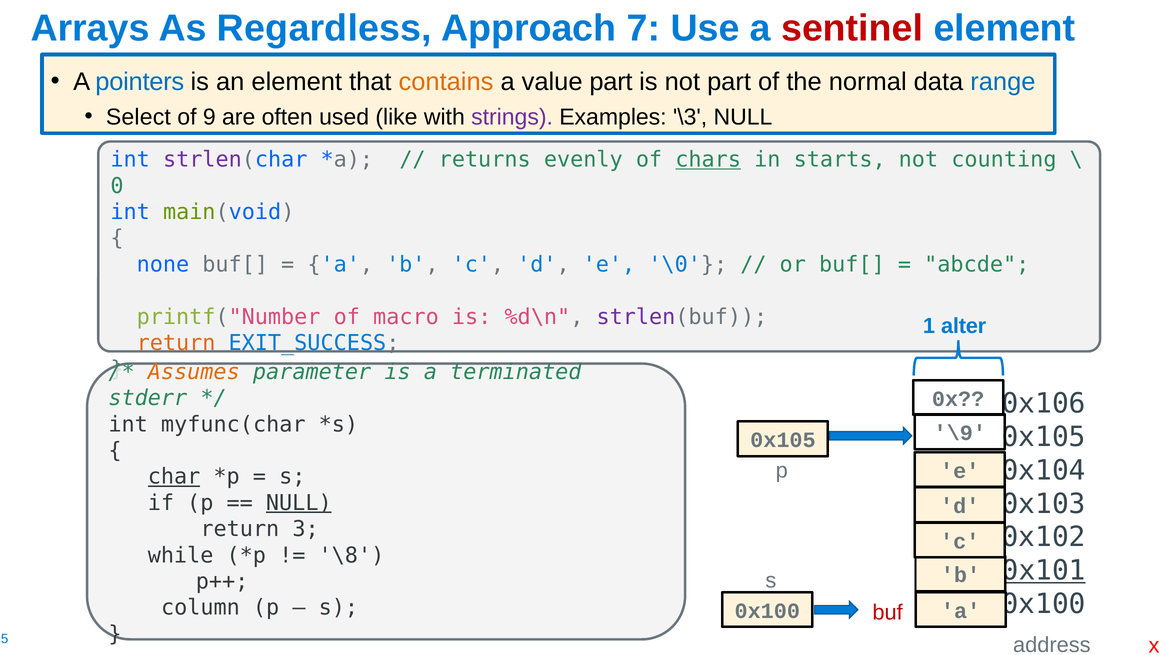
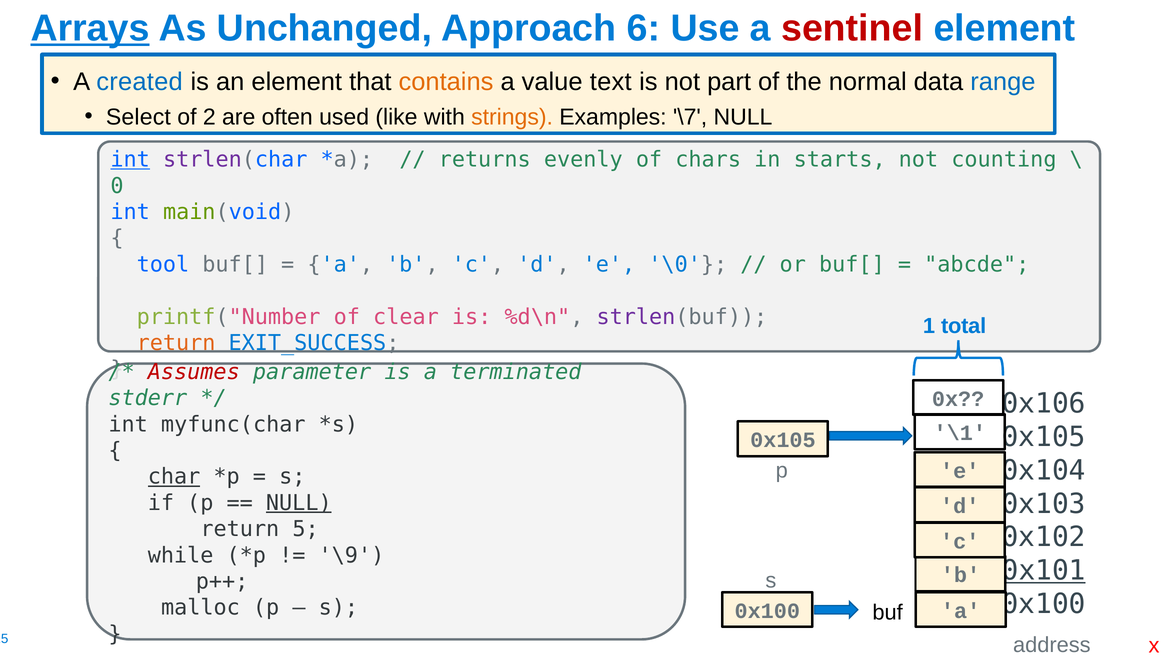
Arrays underline: none -> present
Regardless: Regardless -> Unchanged
7: 7 -> 6
pointers: pointers -> created
value part: part -> text
9: 9 -> 2
strings colour: purple -> orange
\3: \3 -> \7
int at (130, 160) underline: none -> present
chars underline: present -> none
none: none -> tool
macro: macro -> clear
alter: alter -> total
Assumes colour: orange -> red
\9: \9 -> \1
3: 3 -> 5
\8: \8 -> \9
column: column -> malloc
buf colour: red -> black
